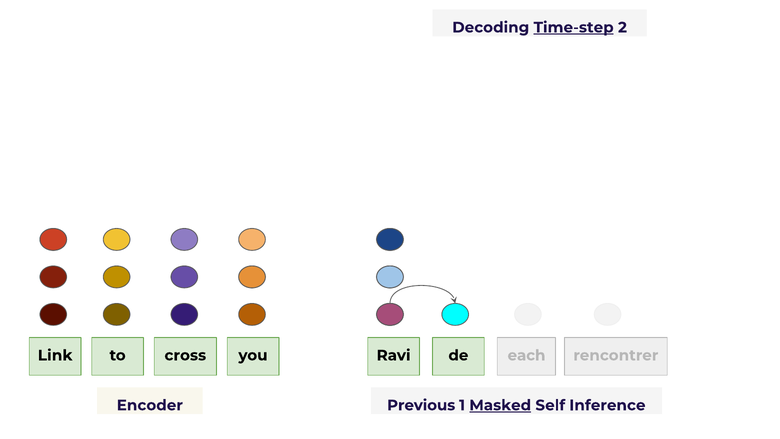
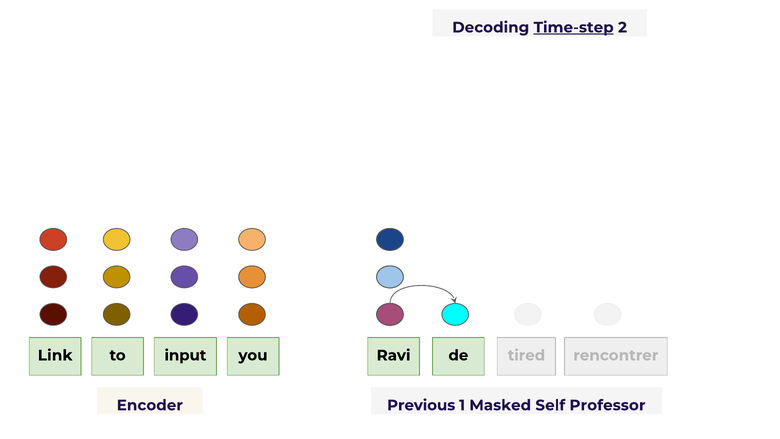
cross: cross -> input
each: each -> tired
Masked underline: present -> none
Inference: Inference -> Professor
